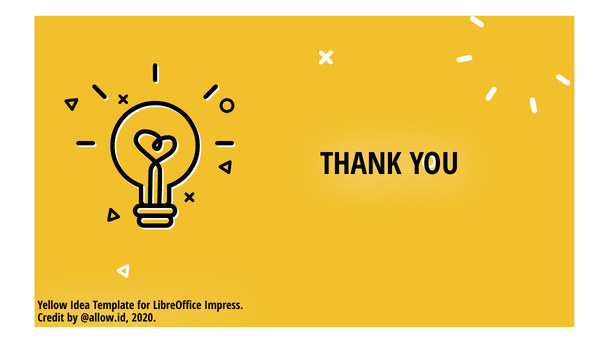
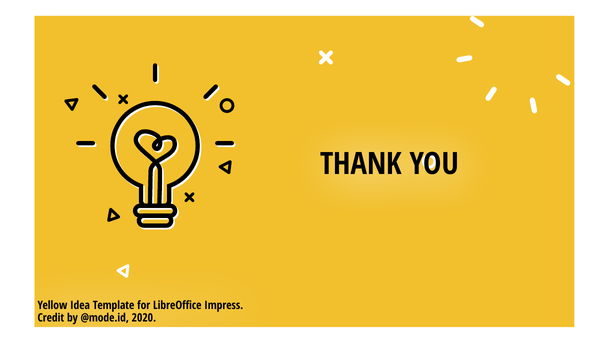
@allow.id: @allow.id -> @mode.id
